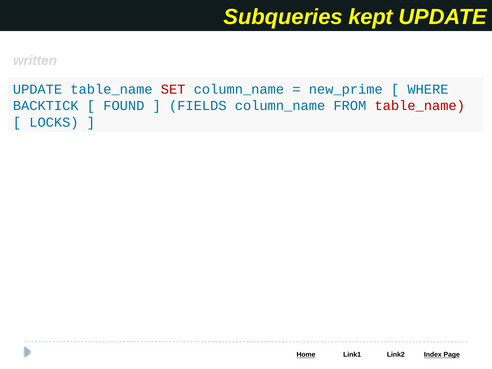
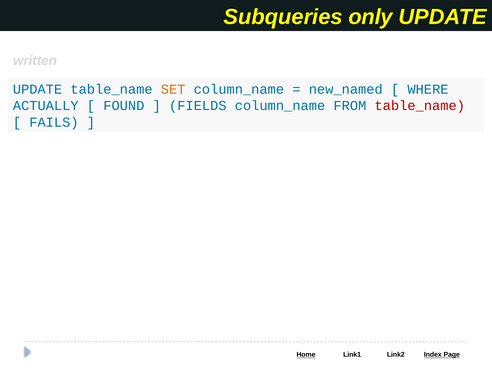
kept: kept -> only
SET colour: red -> orange
new_prime: new_prime -> new_named
BACKTICK: BACKTICK -> ACTUALLY
LOCKS: LOCKS -> FAILS
